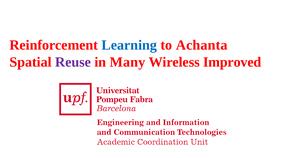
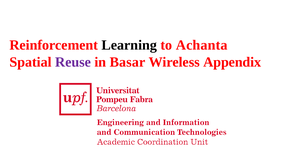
Learning colour: blue -> black
Many: Many -> Basar
Improved: Improved -> Appendix
